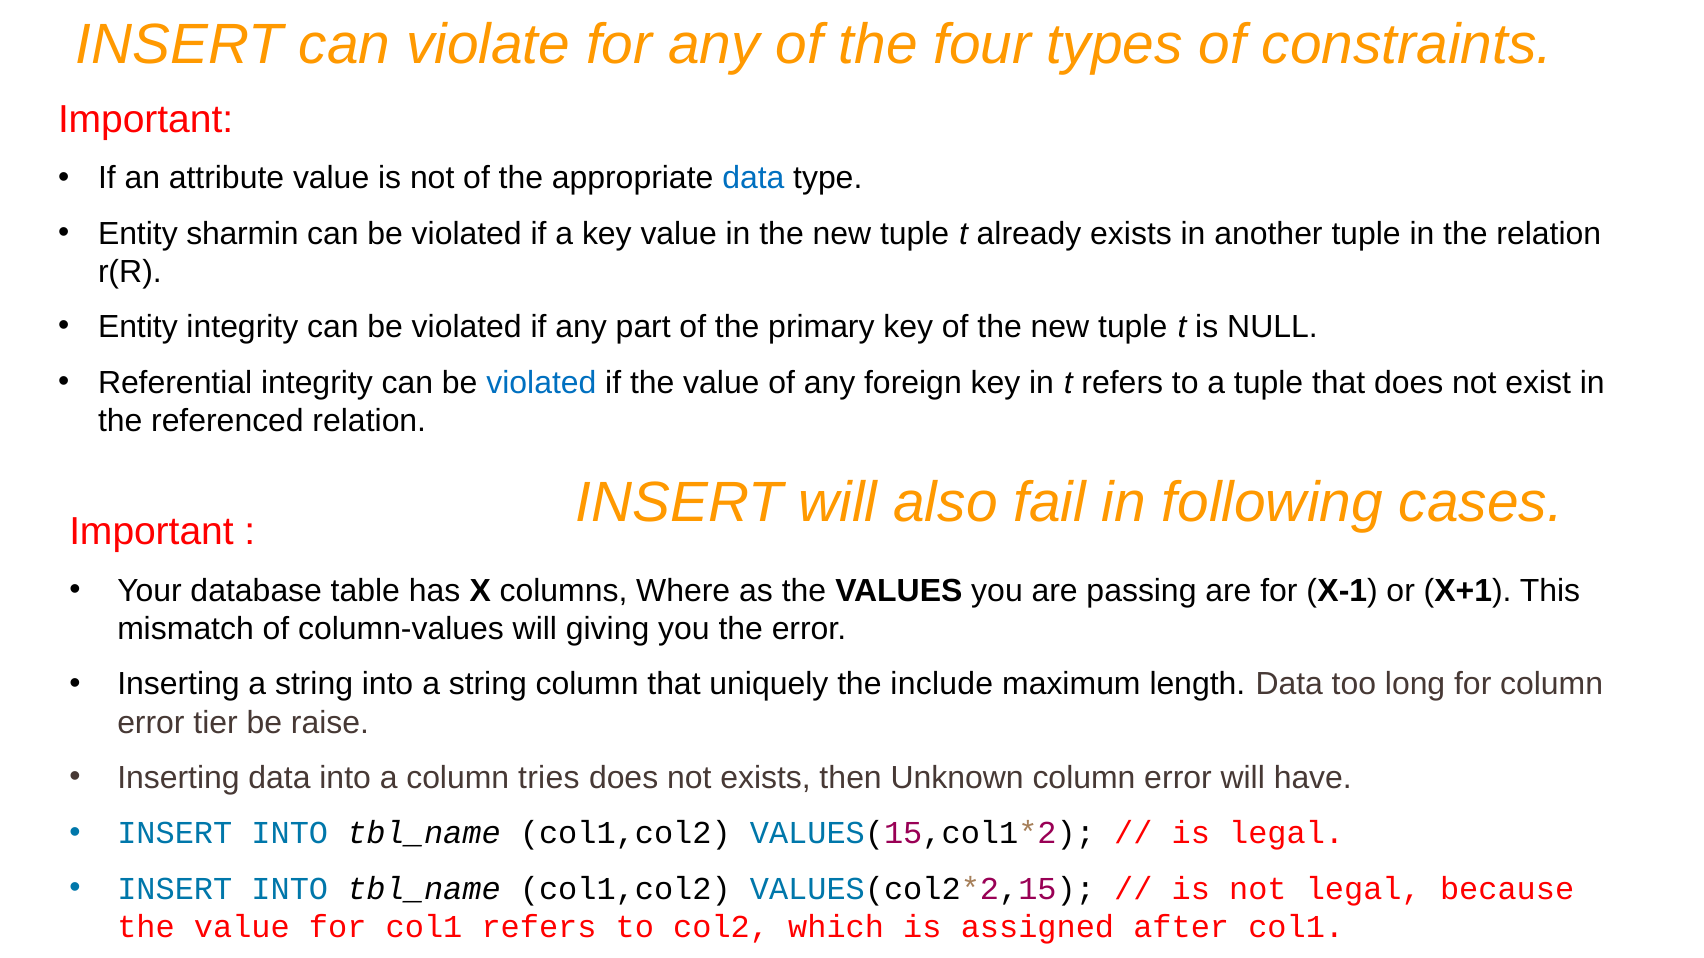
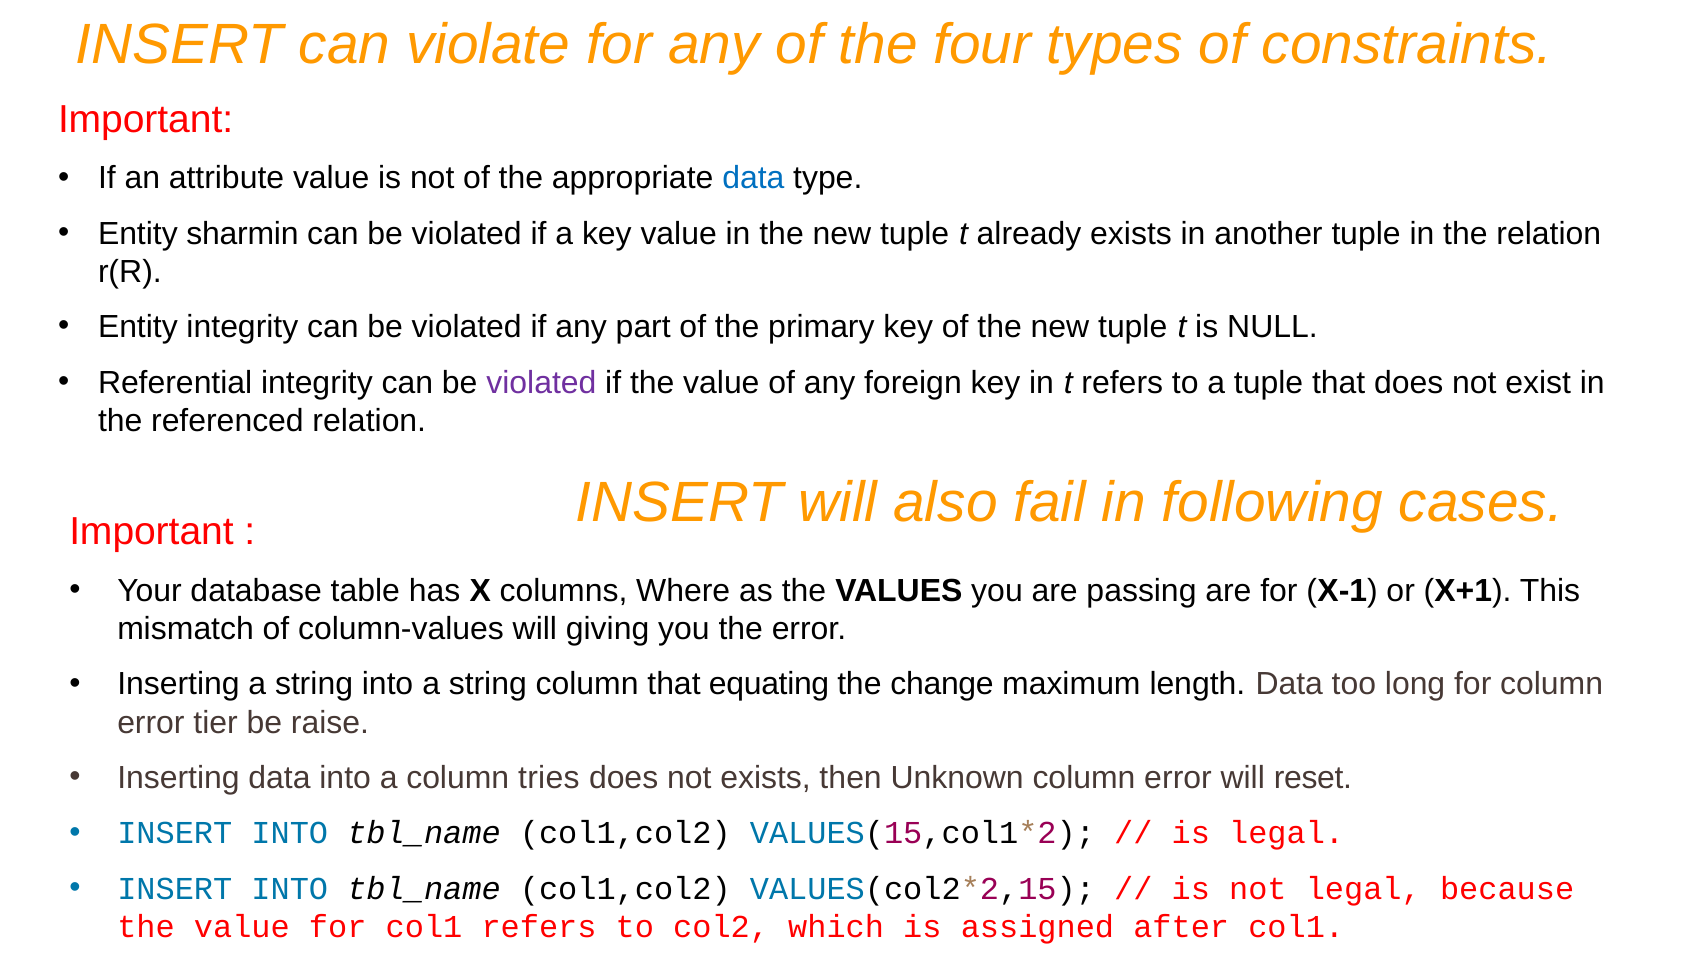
violated at (541, 383) colour: blue -> purple
uniquely: uniquely -> equating
include: include -> change
have: have -> reset
